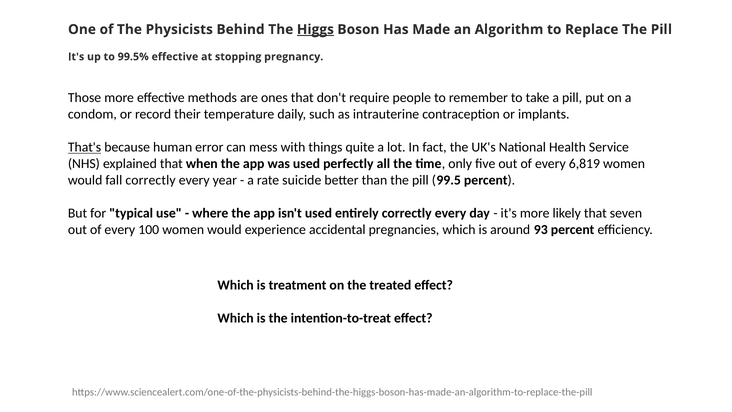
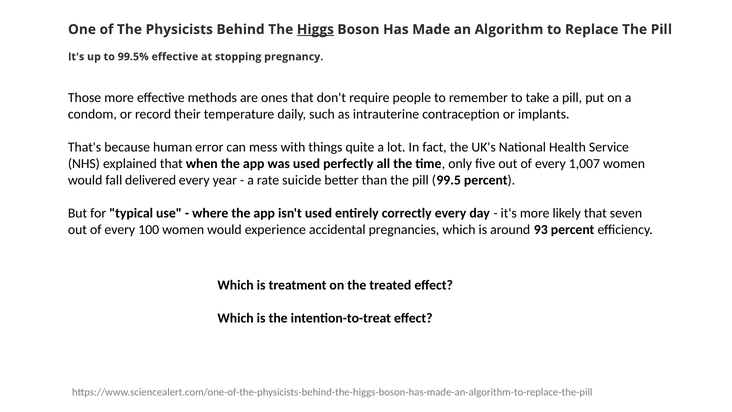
That's underline: present -> none
6,819: 6,819 -> 1,007
fall correctly: correctly -> delivered
